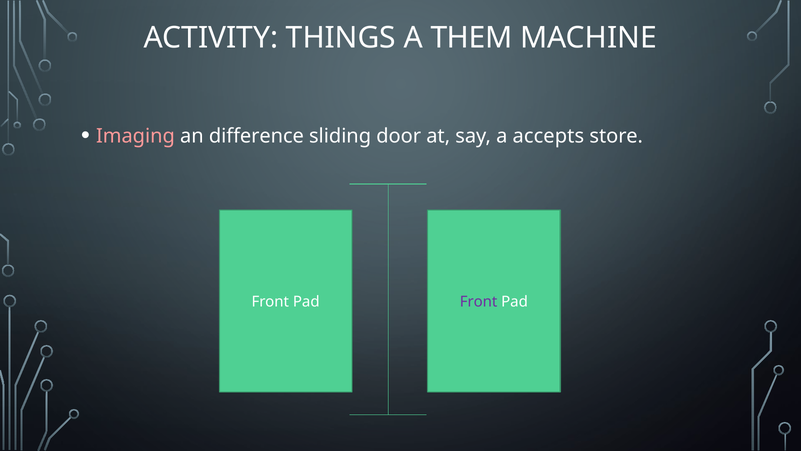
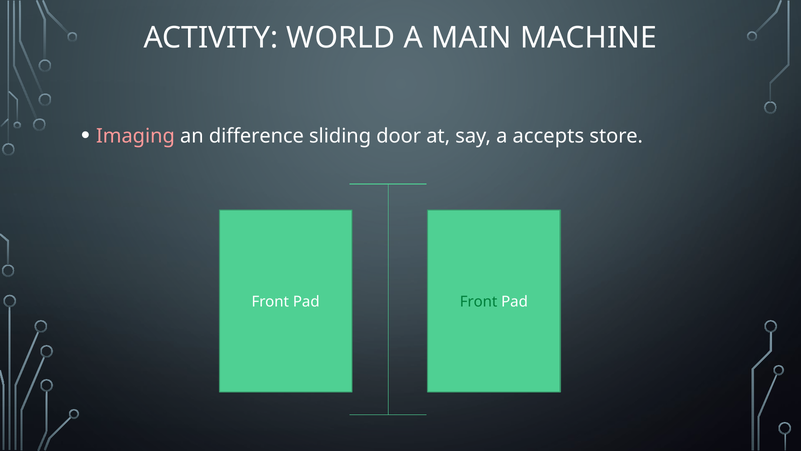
THINGS: THINGS -> WORLD
THEM: THEM -> MAIN
Front at (479, 302) colour: purple -> green
